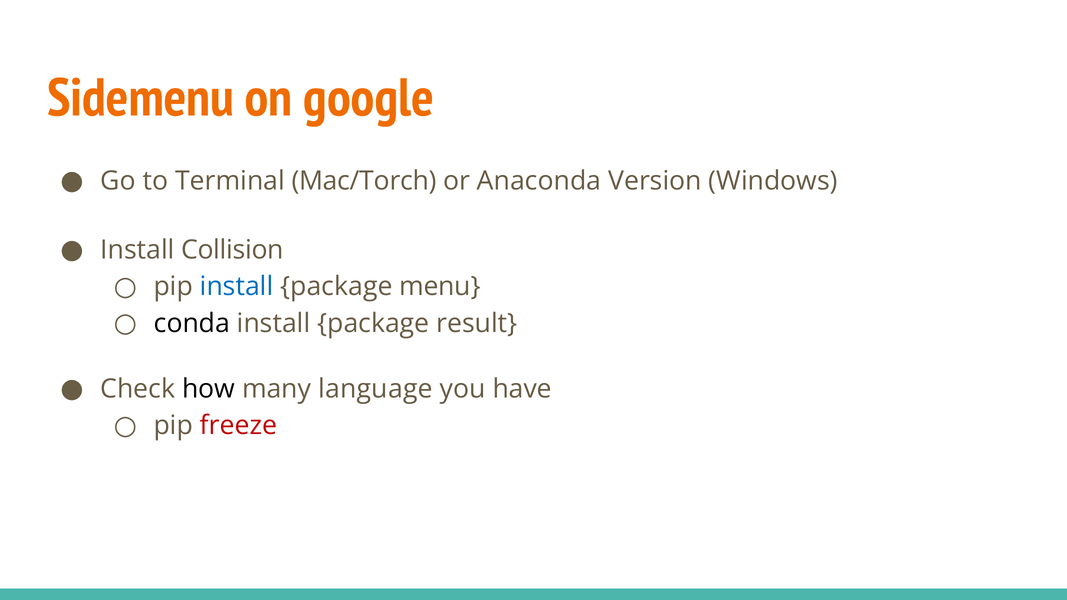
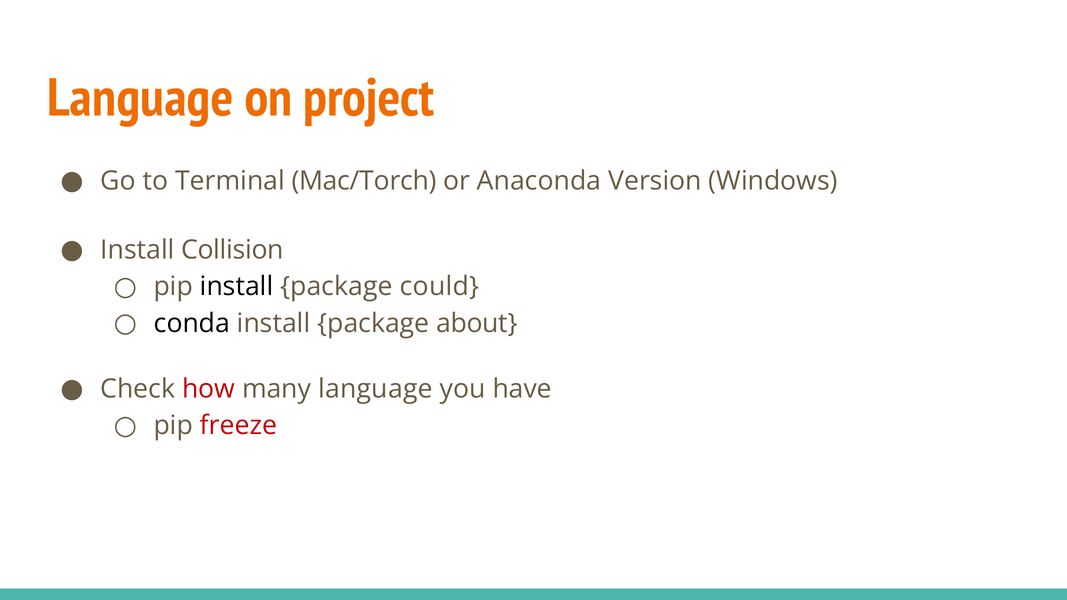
Sidemenu at (141, 98): Sidemenu -> Language
google: google -> project
install at (237, 287) colour: blue -> black
menu: menu -> could
result: result -> about
how colour: black -> red
